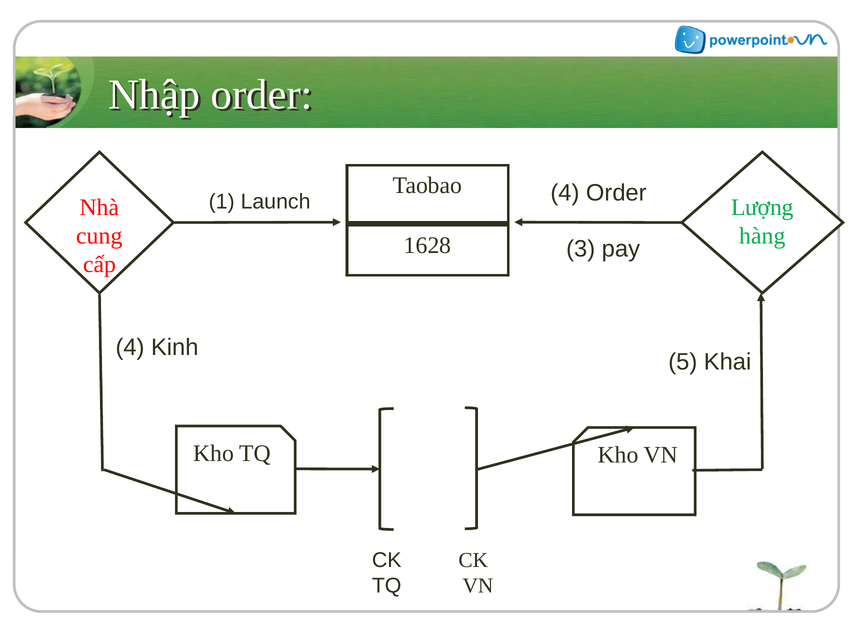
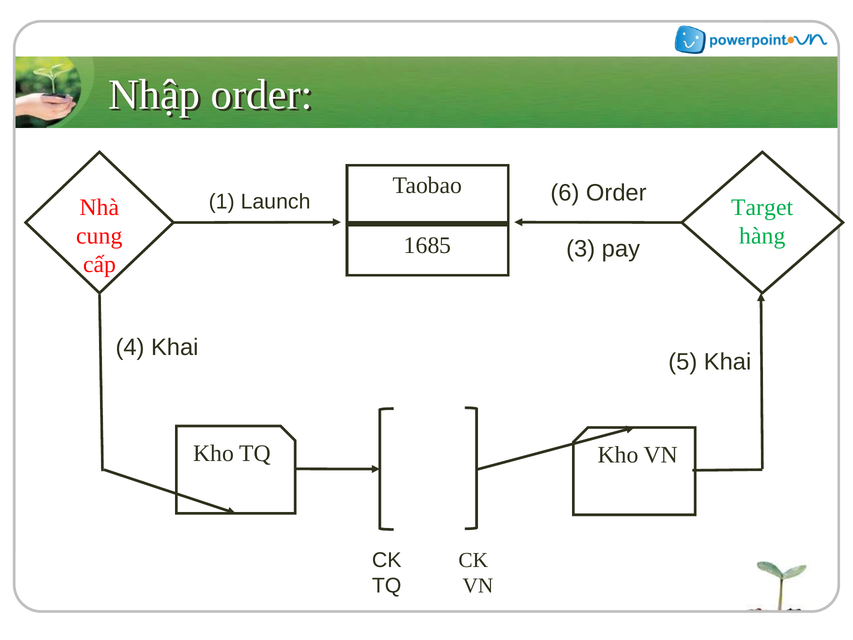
Launch 4: 4 -> 6
Lượng: Lượng -> Target
1628: 1628 -> 1685
4 Kinh: Kinh -> Khai
